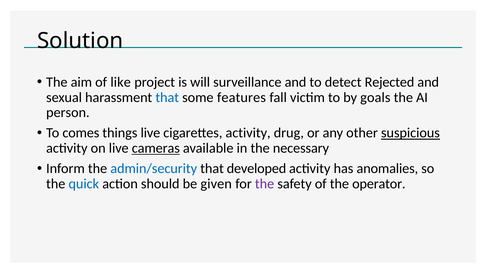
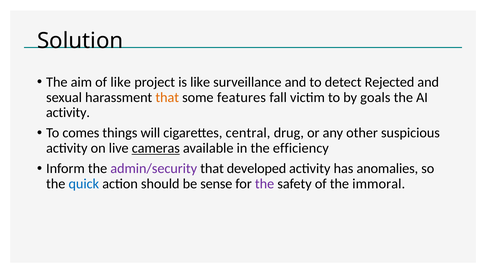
is will: will -> like
that at (167, 97) colour: blue -> orange
person at (68, 113): person -> activity
things live: live -> will
cigarettes activity: activity -> central
suspicious underline: present -> none
necessary: necessary -> efficiency
admin/security colour: blue -> purple
given: given -> sense
operator: operator -> immoral
